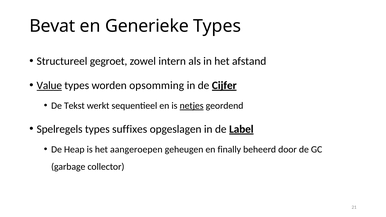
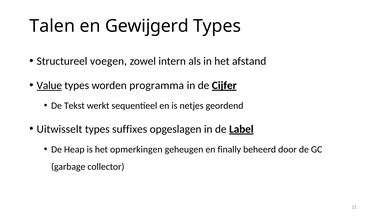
Bevat: Bevat -> Talen
Generieke: Generieke -> Gewijgerd
gegroet: gegroet -> voegen
opsomming: opsomming -> programma
netjes underline: present -> none
Spelregels: Spelregels -> Uitwisselt
aangeroepen: aangeroepen -> opmerkingen
